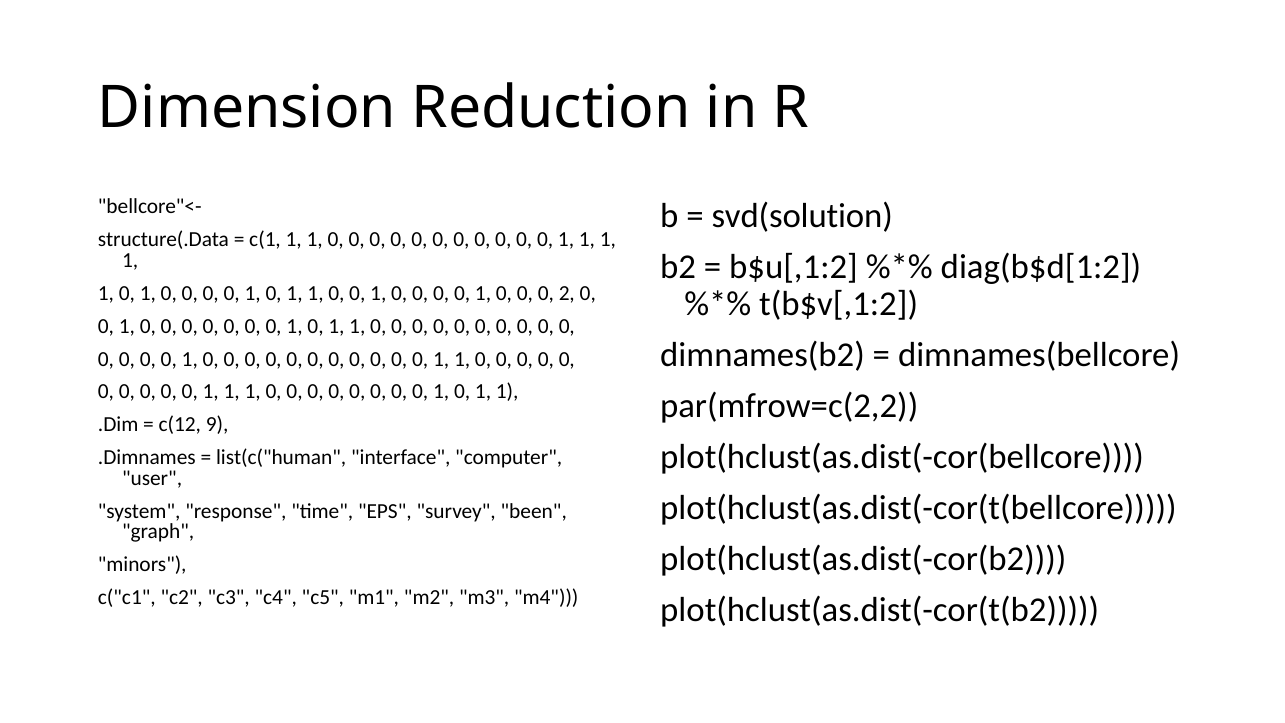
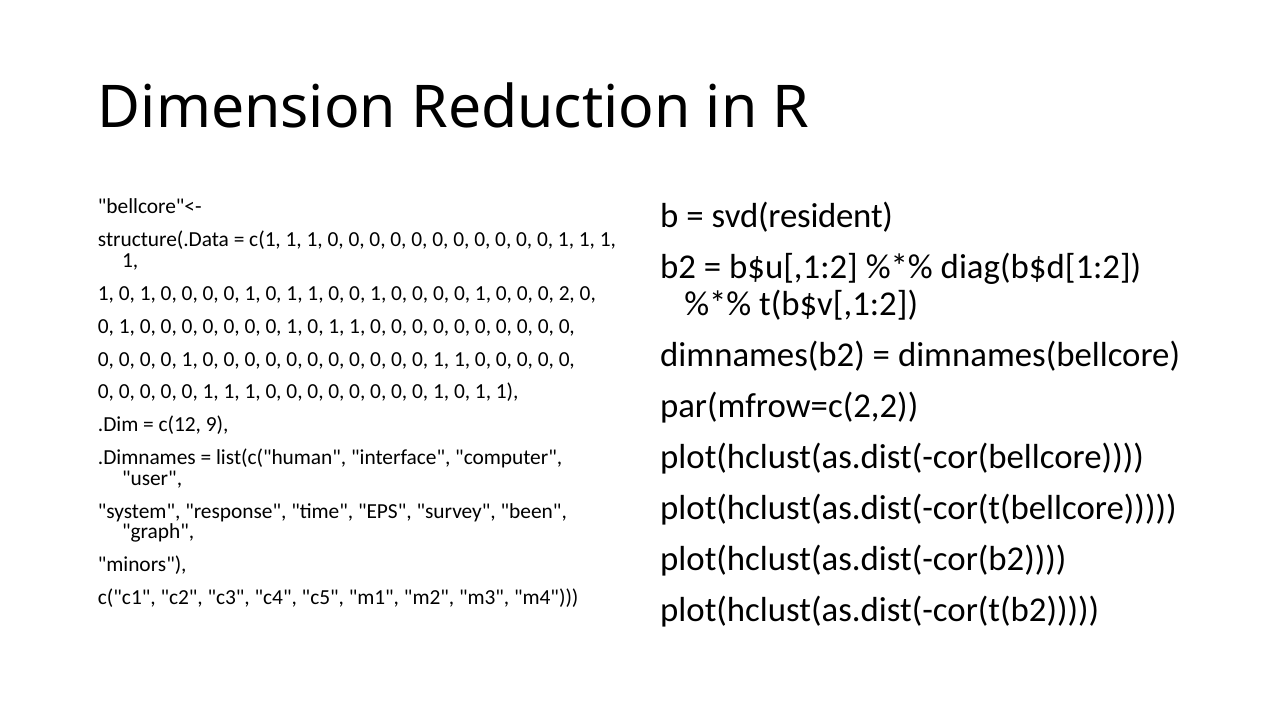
svd(solution: svd(solution -> svd(resident
